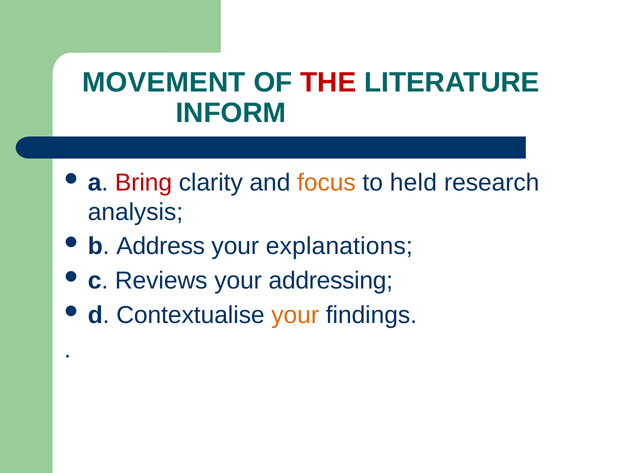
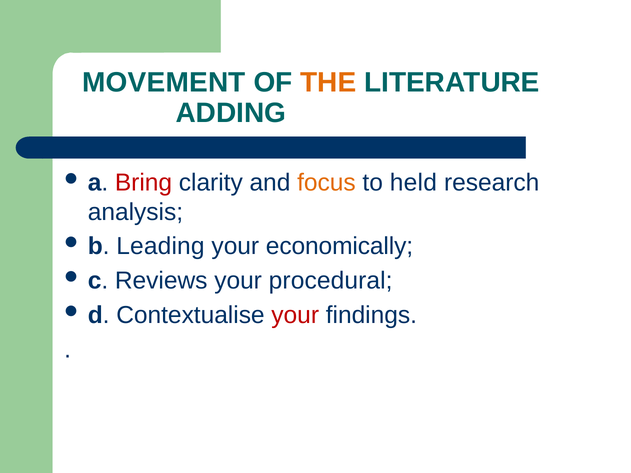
THE colour: red -> orange
INFORM: INFORM -> ADDING
Address: Address -> Leading
explanations: explanations -> economically
addressing: addressing -> procedural
your at (295, 315) colour: orange -> red
